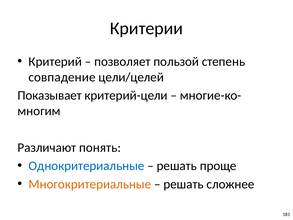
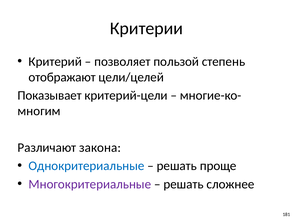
совпадение: совпадение -> отображают
понять: понять -> закона
Многокритериальные colour: orange -> purple
